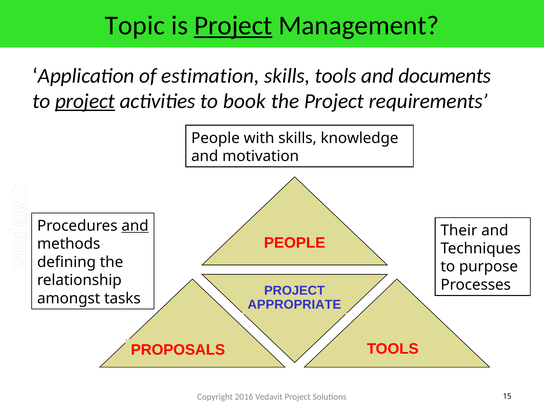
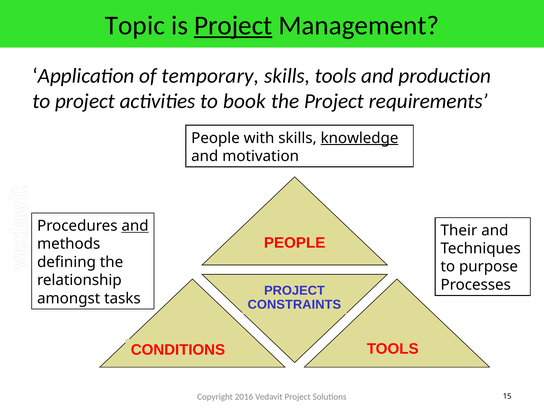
estimation: estimation -> temporary
documents: documents -> production
project at (85, 101) underline: present -> none
knowledge underline: none -> present
APPROPRIATE: APPROPRIATE -> CONSTRAINTS
PROPOSALS: PROPOSALS -> CONDITIONS
